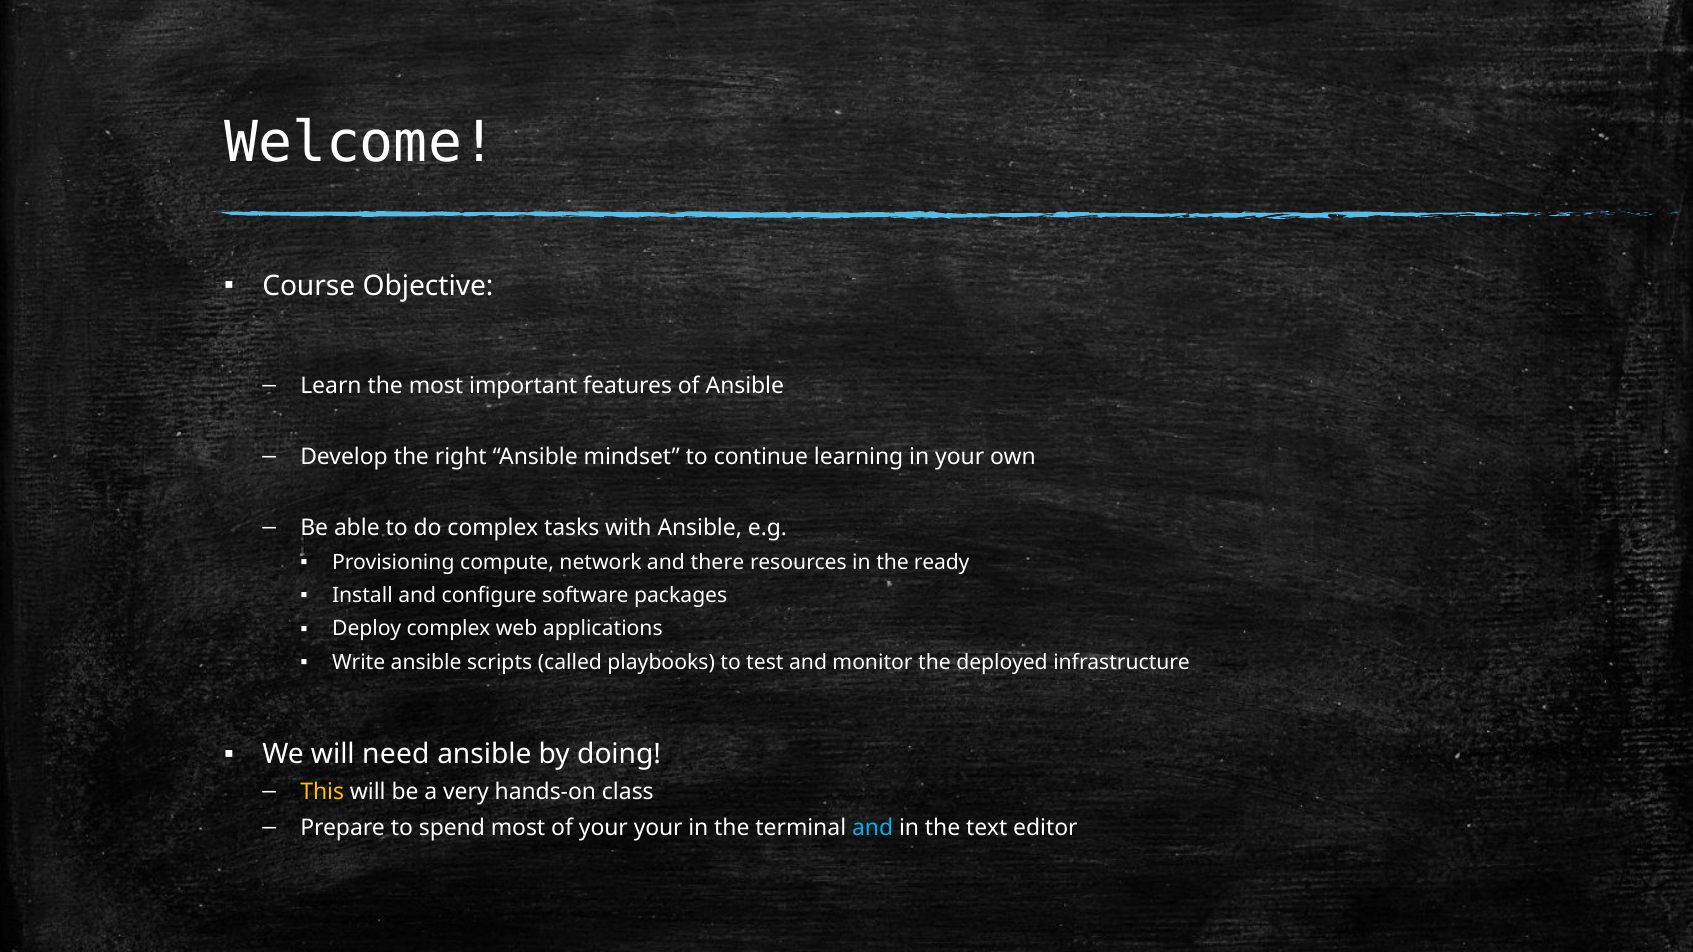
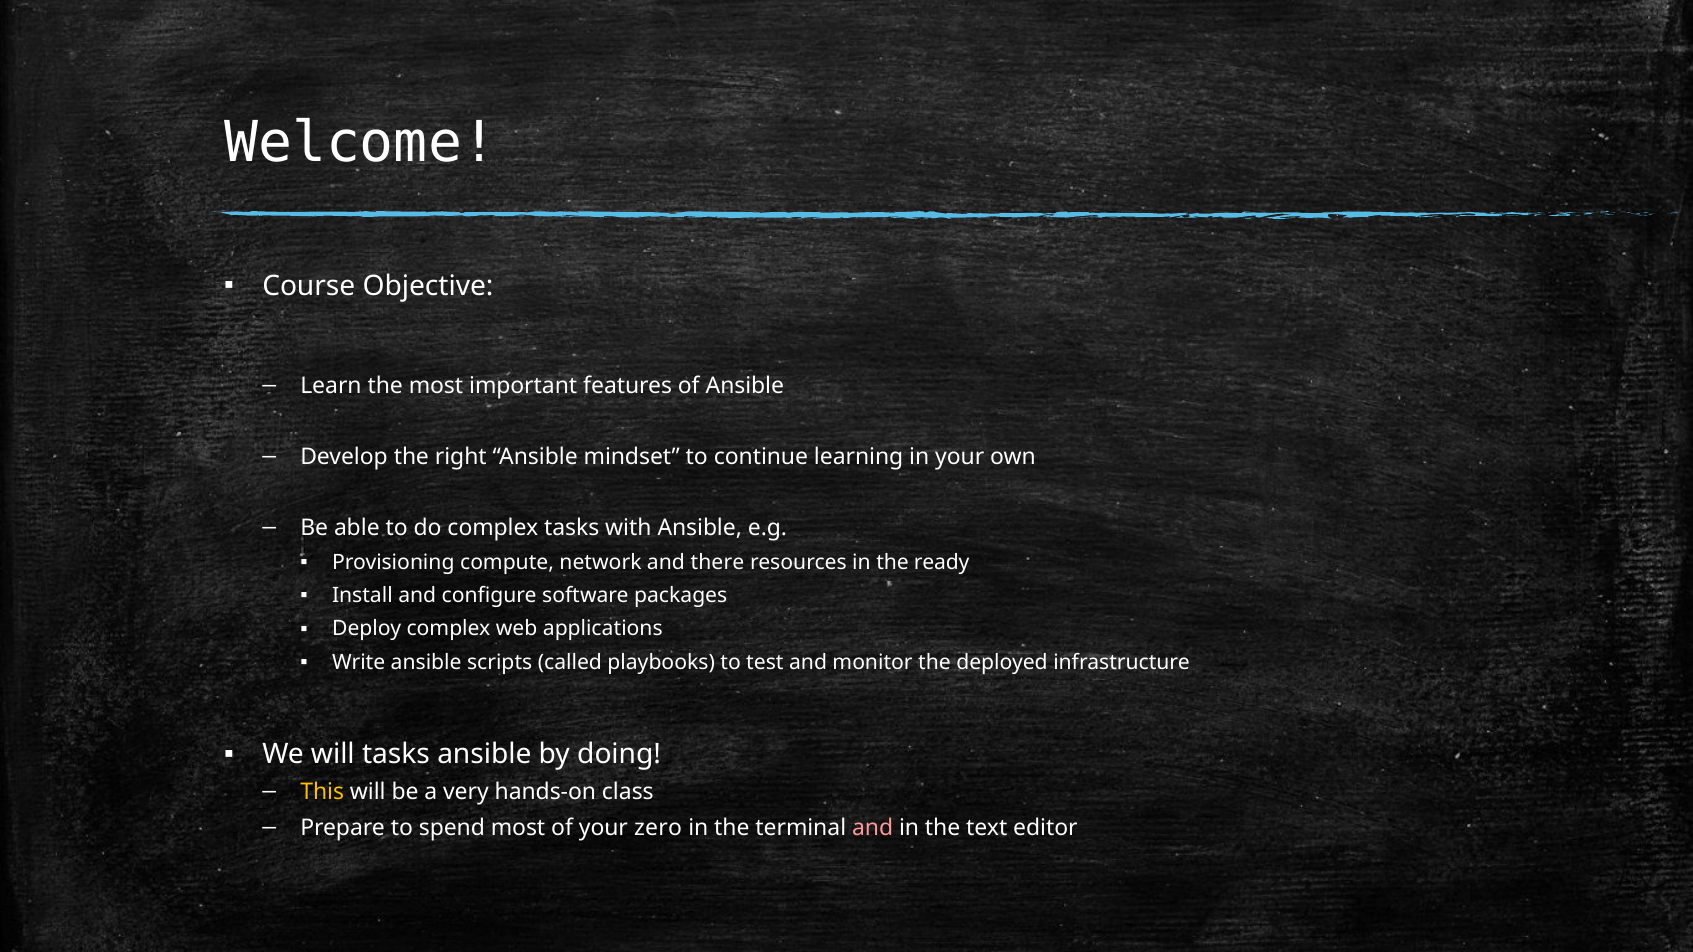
will need: need -> tasks
your your: your -> zero
and at (873, 828) colour: light blue -> pink
